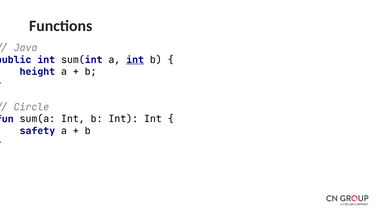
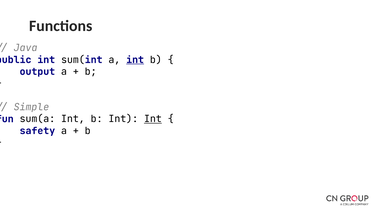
height: height -> output
Circle: Circle -> Simple
Int at (153, 119) underline: none -> present
